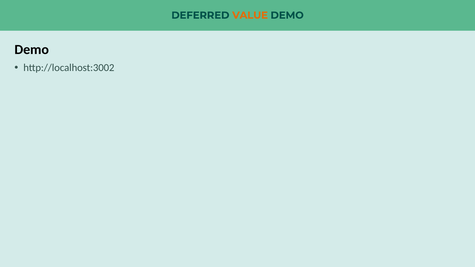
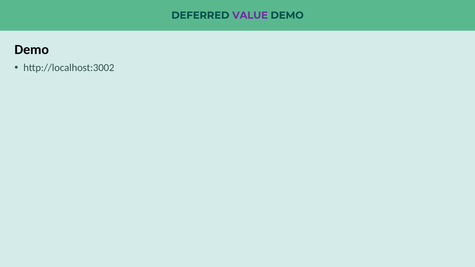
VALUE colour: orange -> purple
